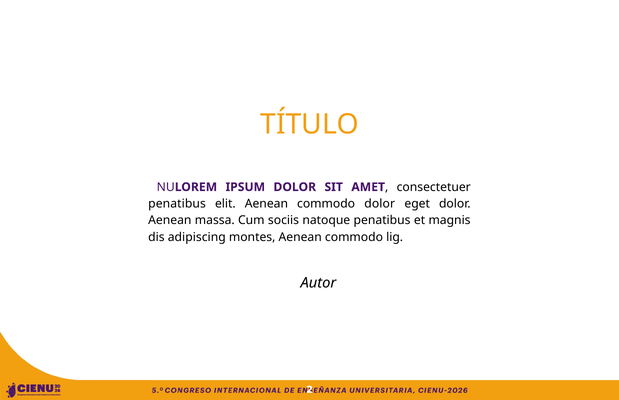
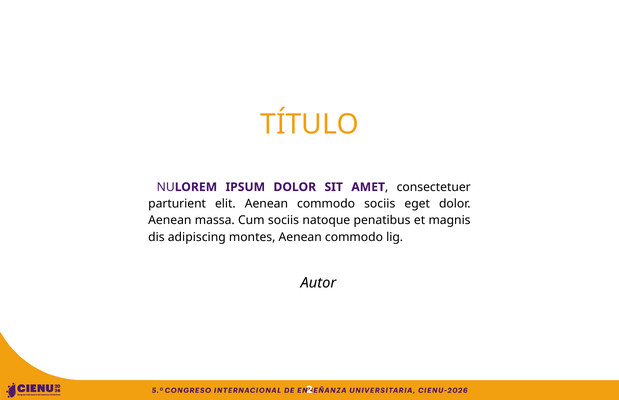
penatibus at (177, 204): penatibus -> parturient
commodo dolor: dolor -> sociis
